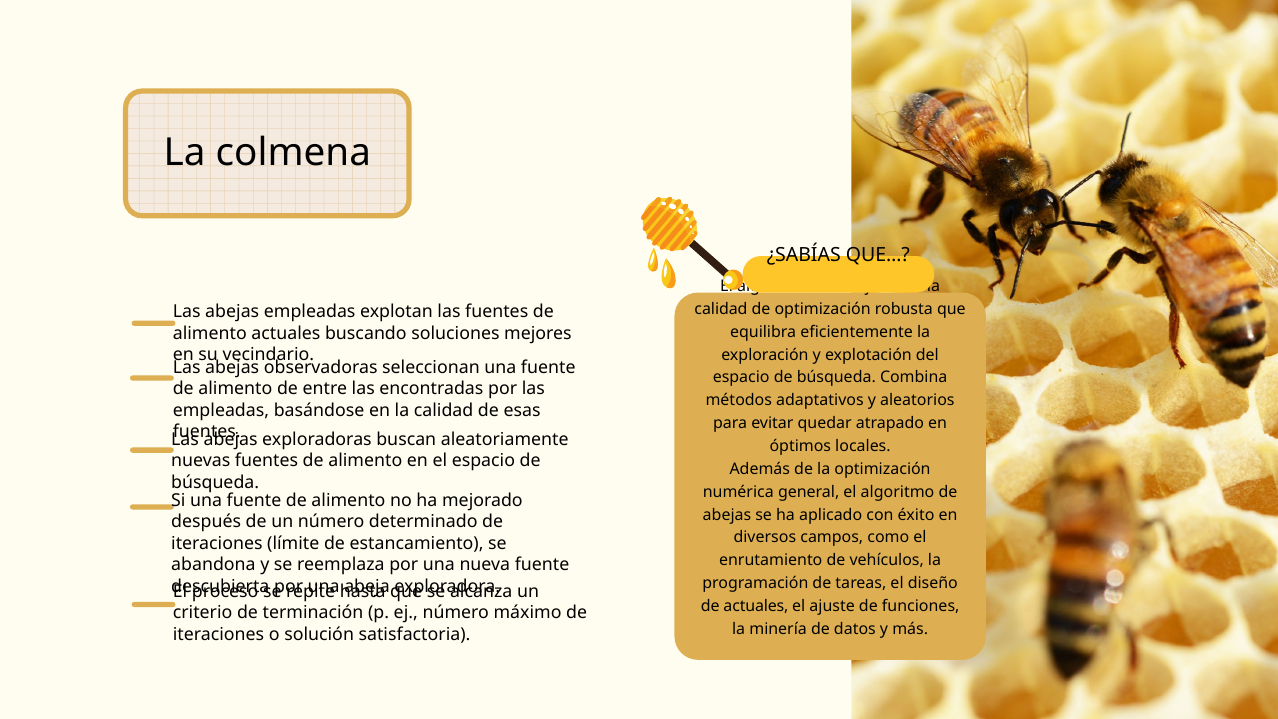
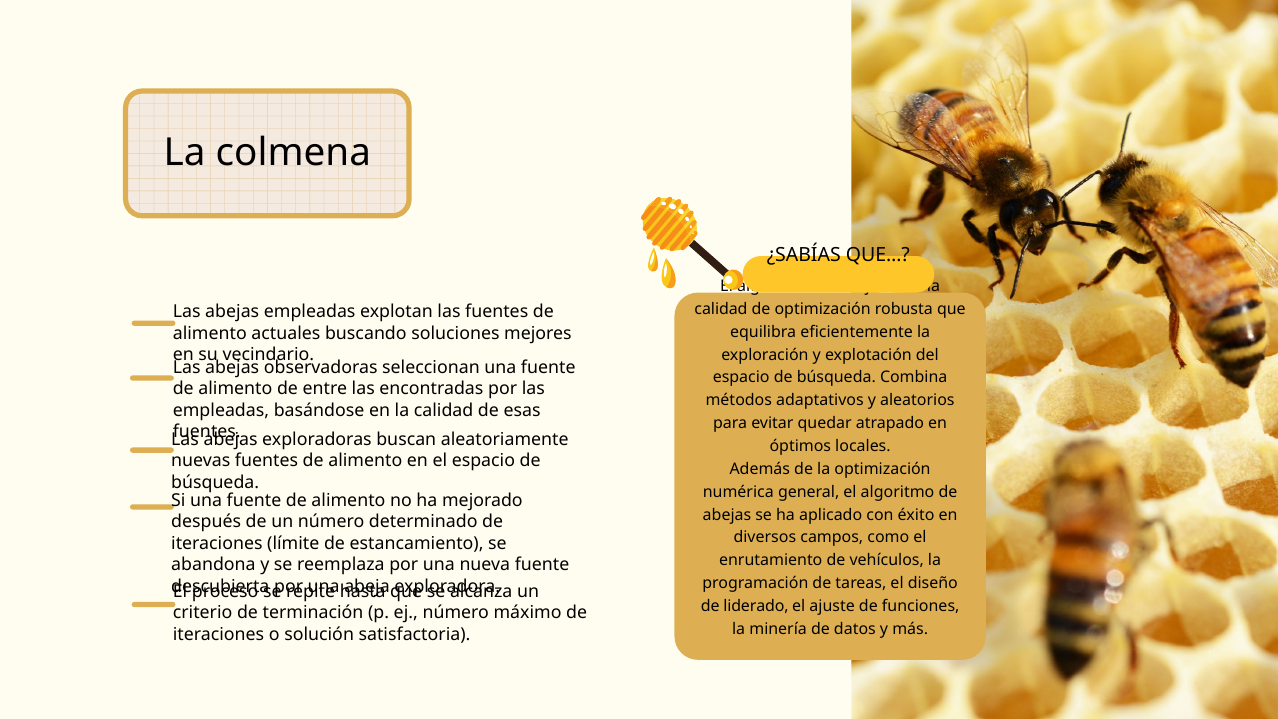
de actuales: actuales -> liderado
